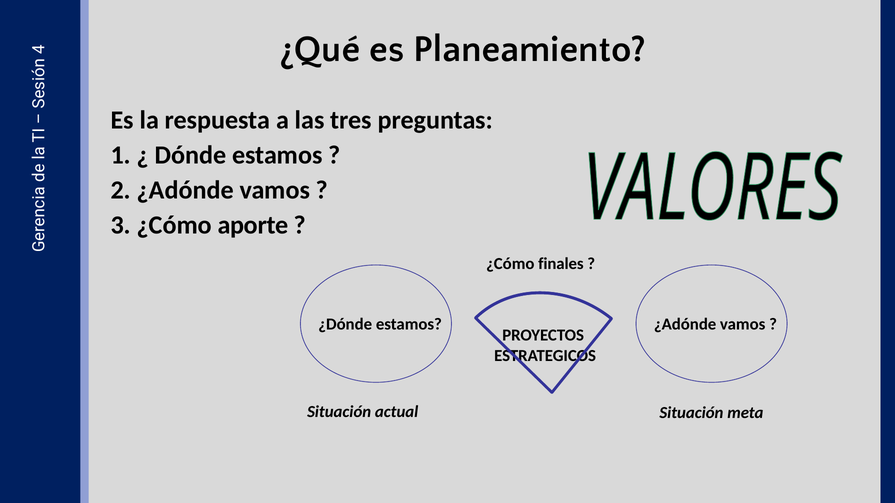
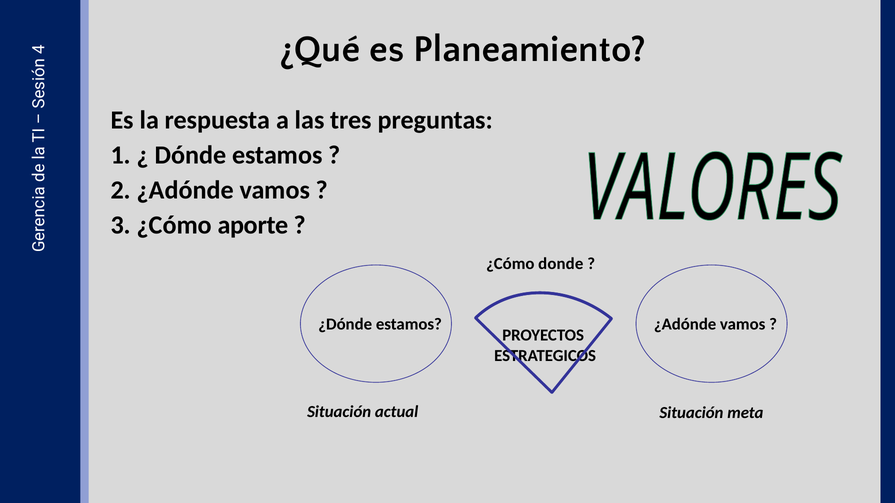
finales: finales -> donde
